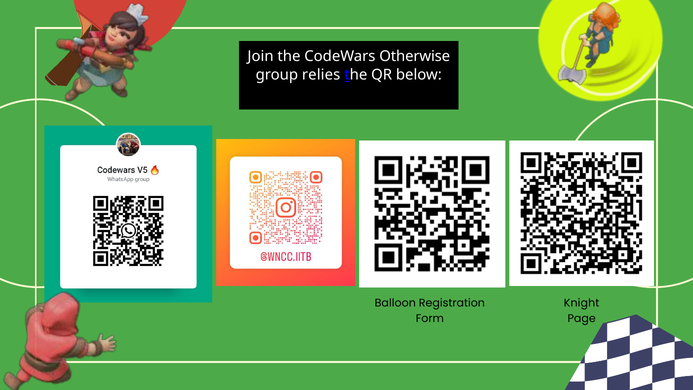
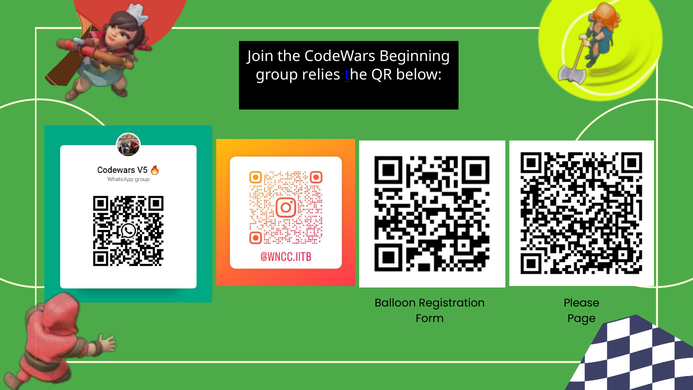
Otherwise: Otherwise -> Beginning
Knight: Knight -> Please
